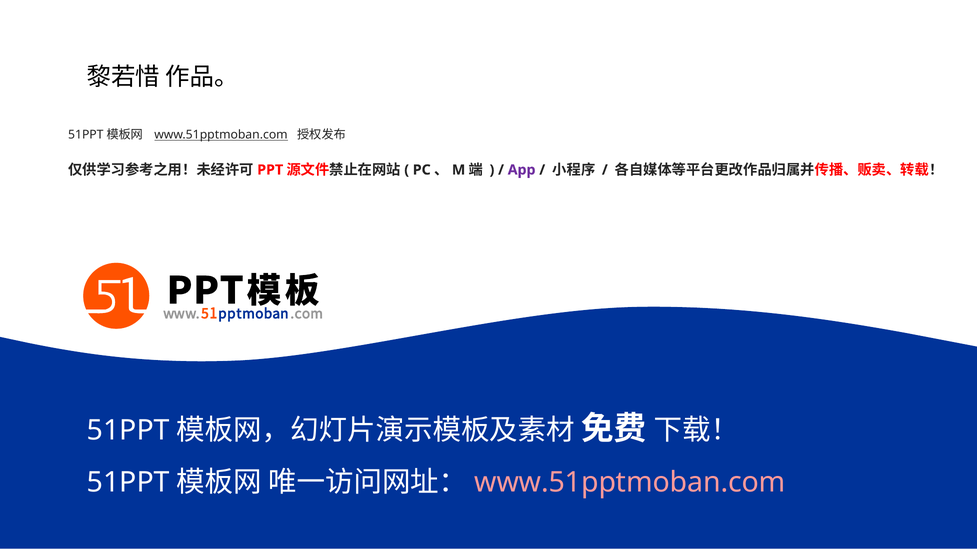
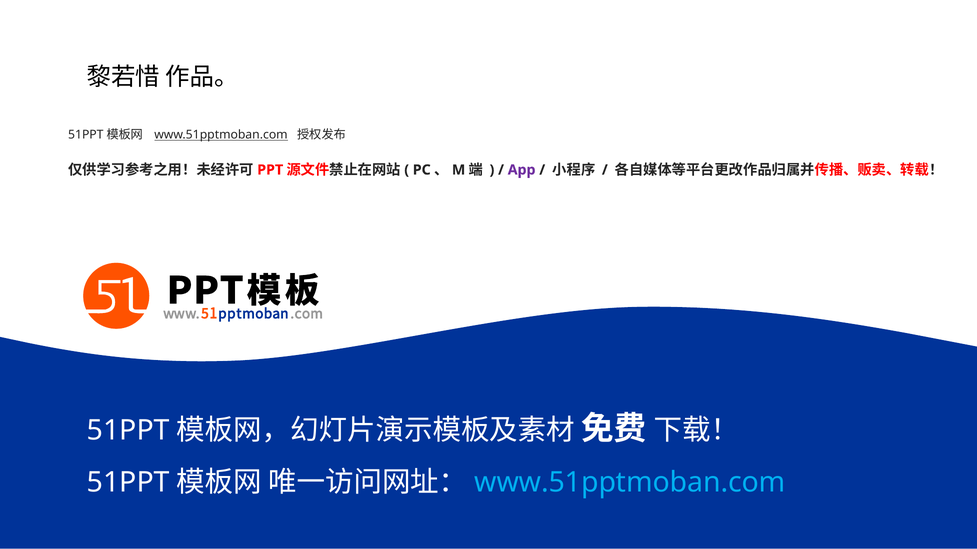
www.51pptmoban.com at (630, 483) colour: pink -> light blue
